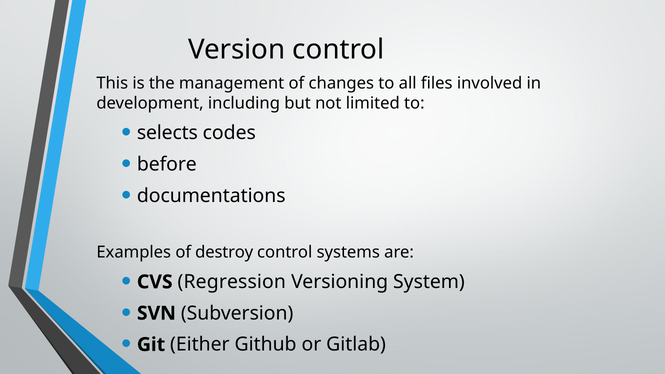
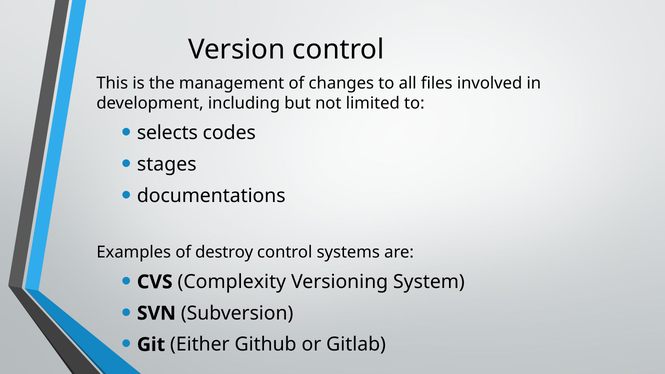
before: before -> stages
Regression: Regression -> Complexity
